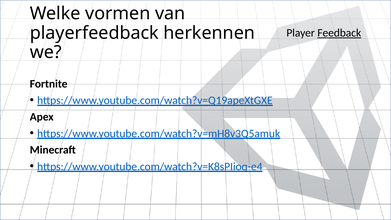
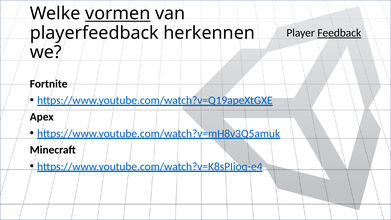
vormen underline: none -> present
